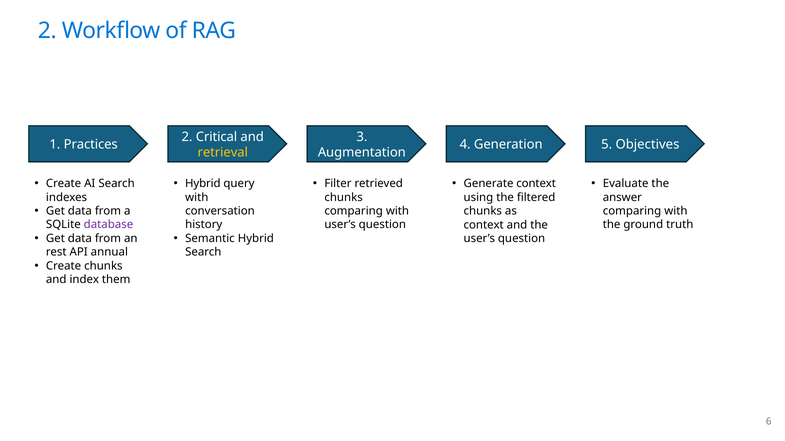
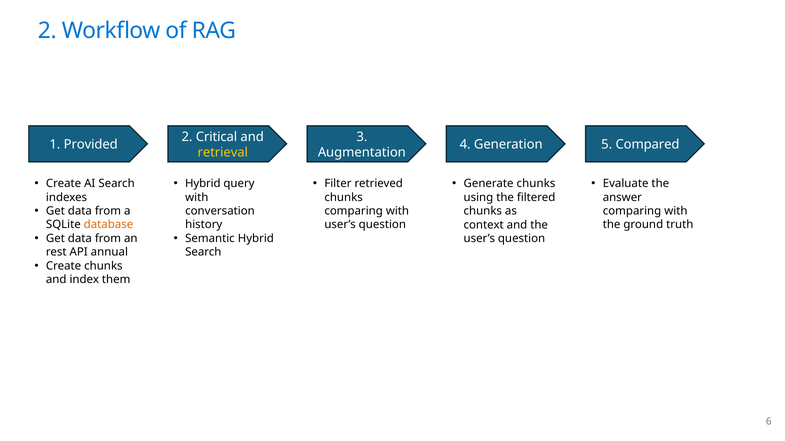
Practices: Practices -> Provided
Objectives: Objectives -> Compared
Generate context: context -> chunks
database colour: purple -> orange
